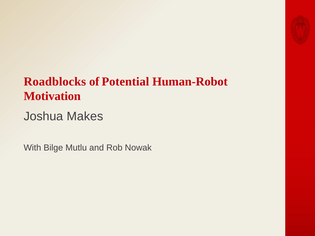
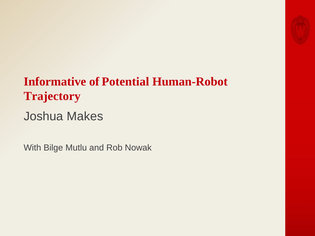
Roadblocks: Roadblocks -> Informative
Motivation: Motivation -> Trajectory
